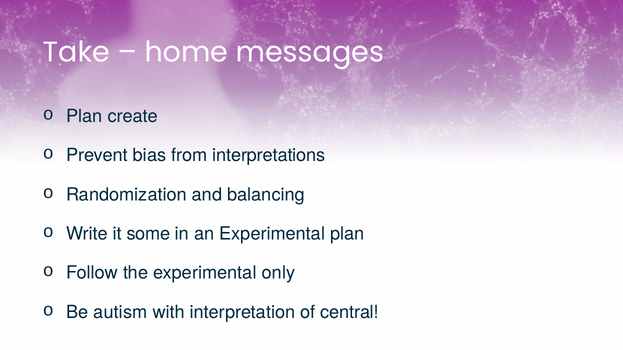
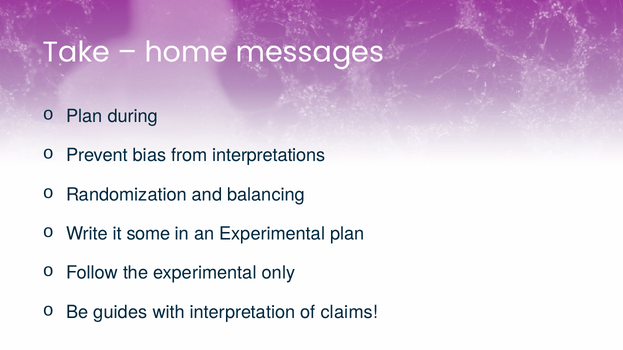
create: create -> during
autism: autism -> guides
central: central -> claims
